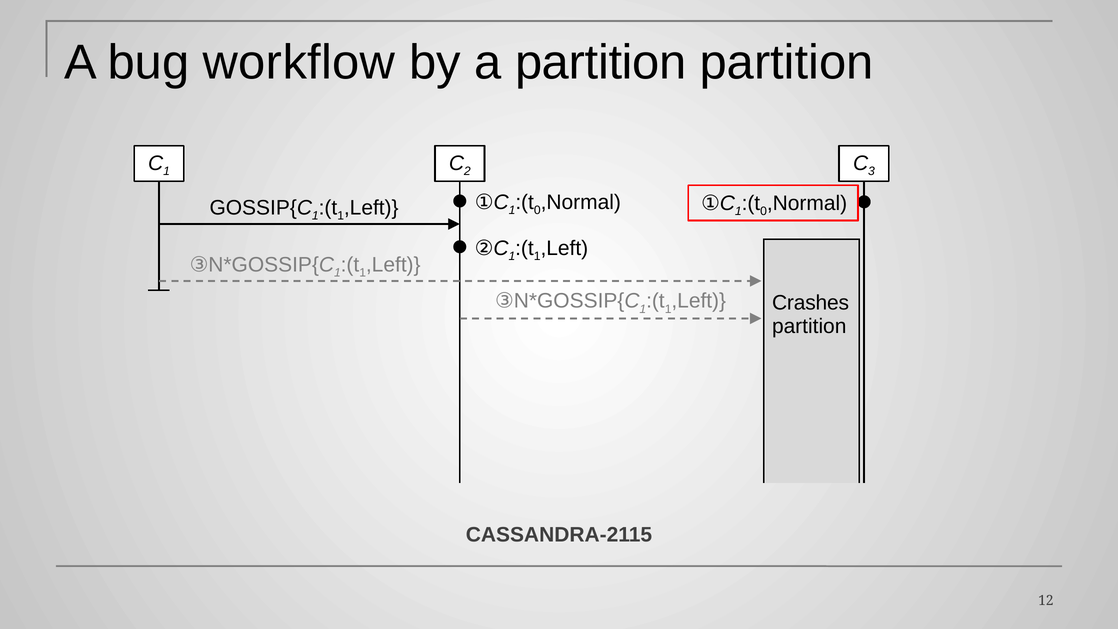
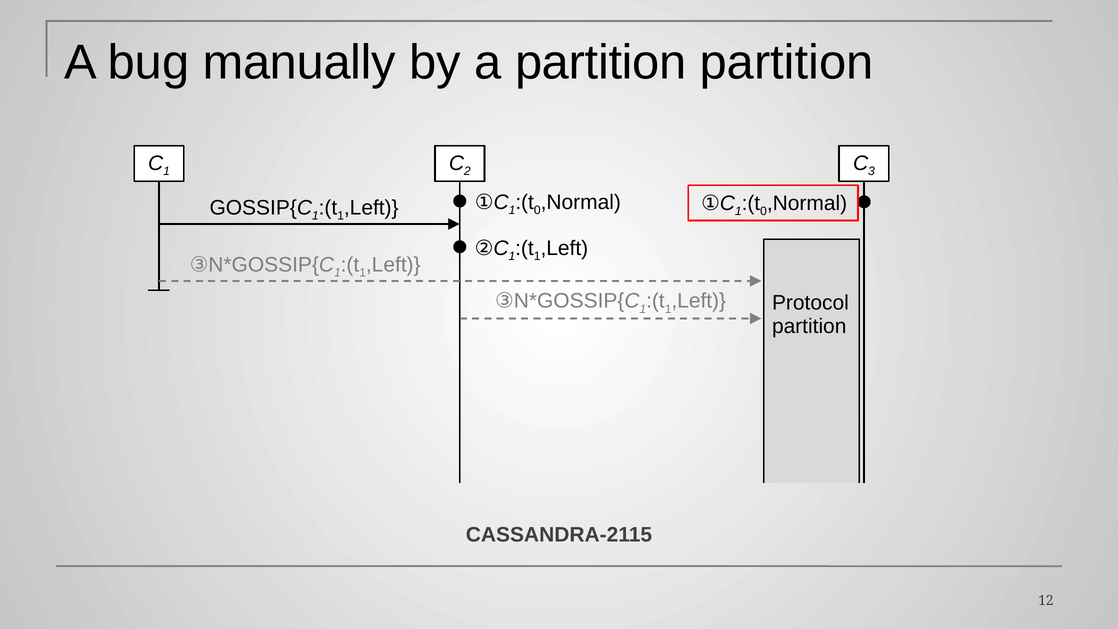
workflow: workflow -> manually
Crashes: Crashes -> Protocol
